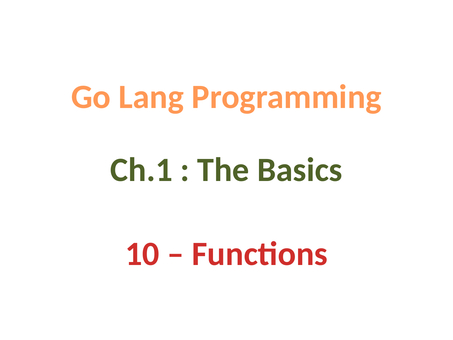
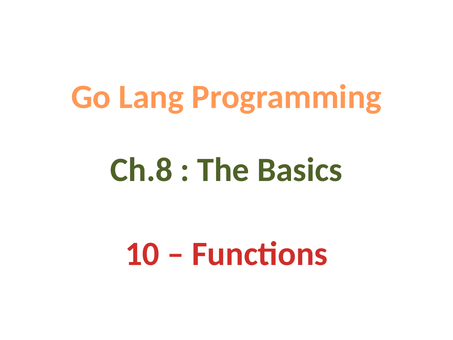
Ch.1: Ch.1 -> Ch.8
